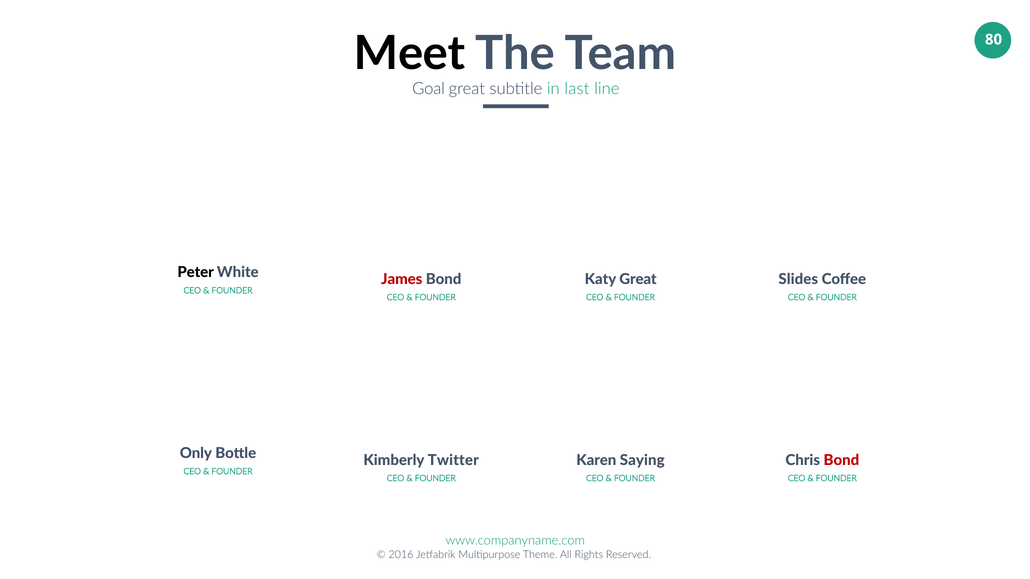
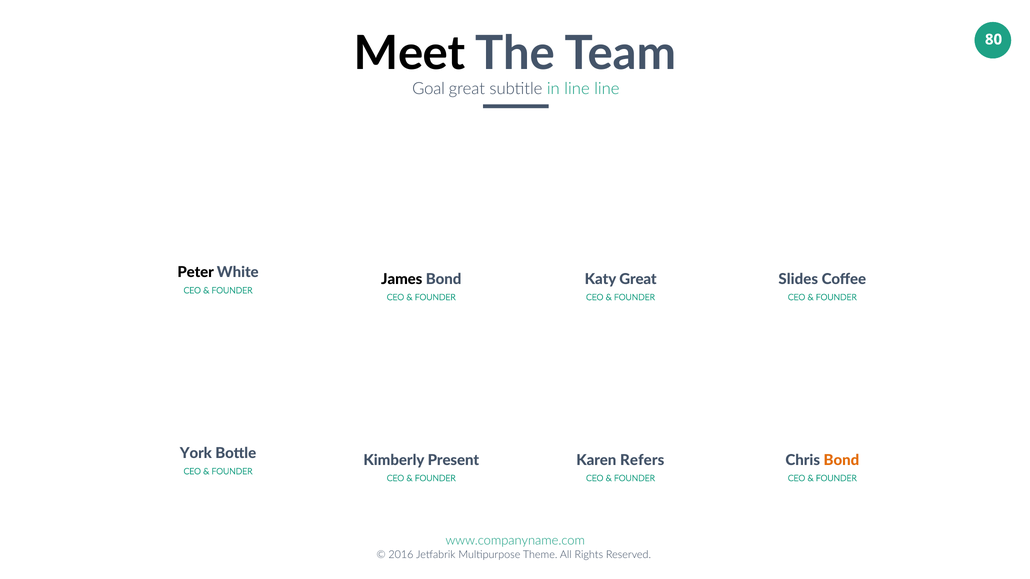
in last: last -> line
James colour: red -> black
Only: Only -> York
Twitter: Twitter -> Present
Saying: Saying -> Refers
Bond at (841, 461) colour: red -> orange
